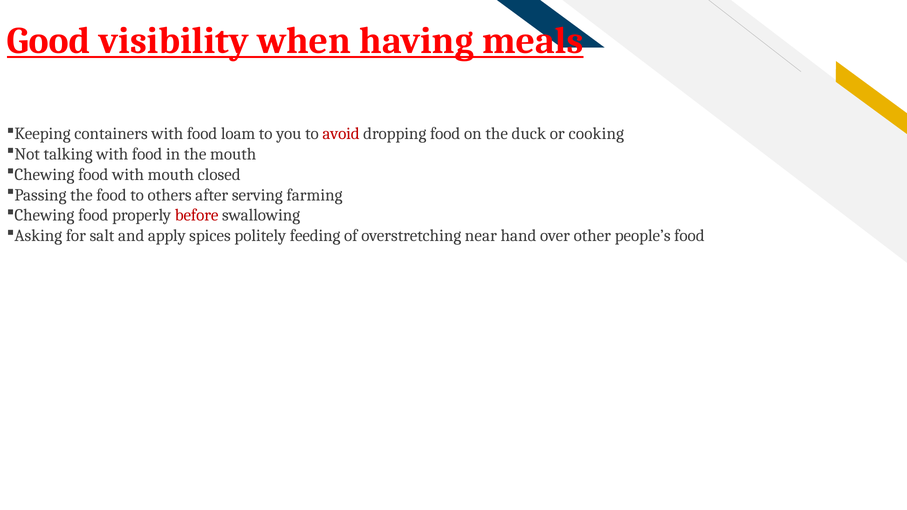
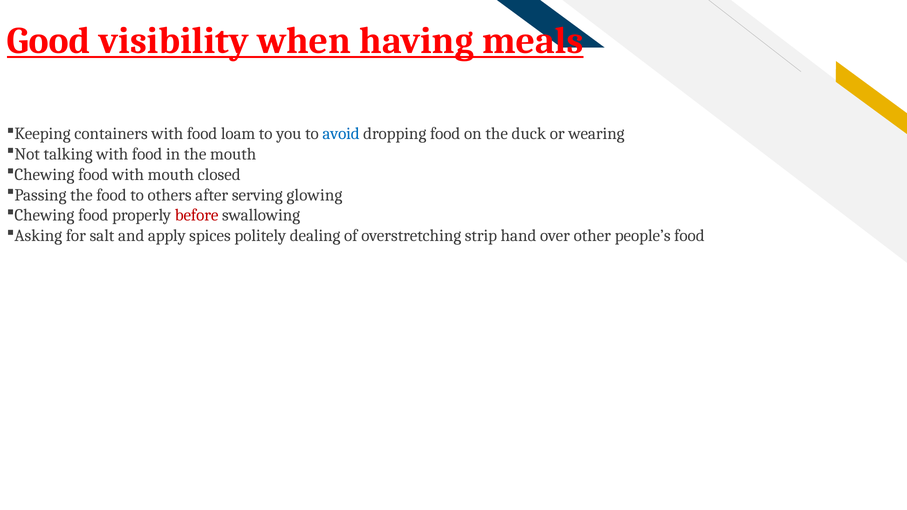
avoid colour: red -> blue
cooking: cooking -> wearing
farming: farming -> glowing
feeding: feeding -> dealing
near: near -> strip
